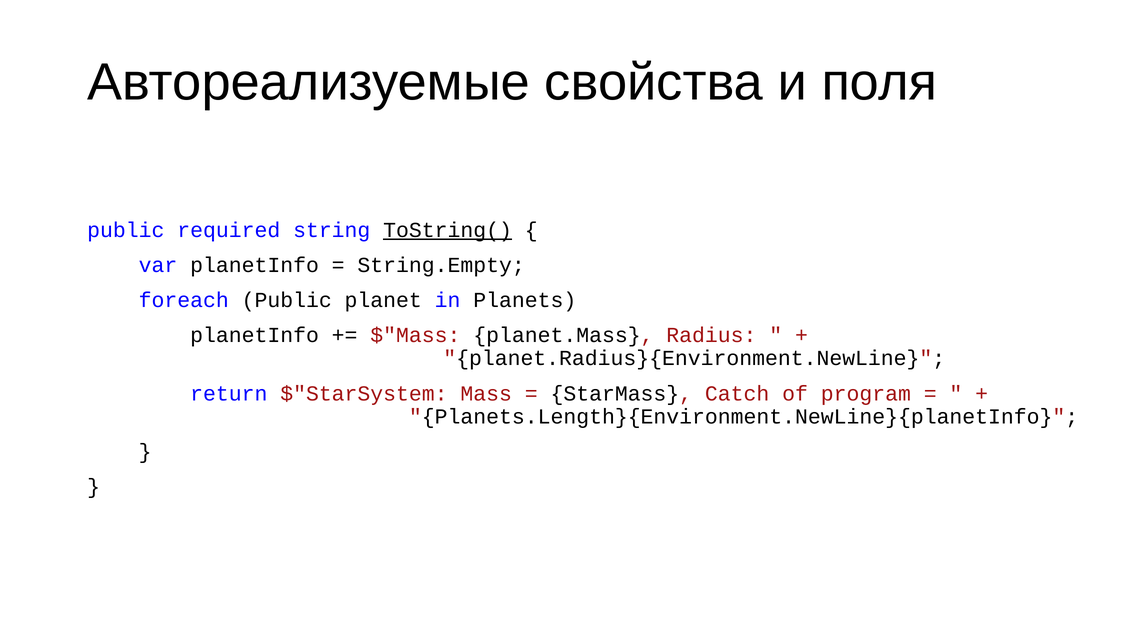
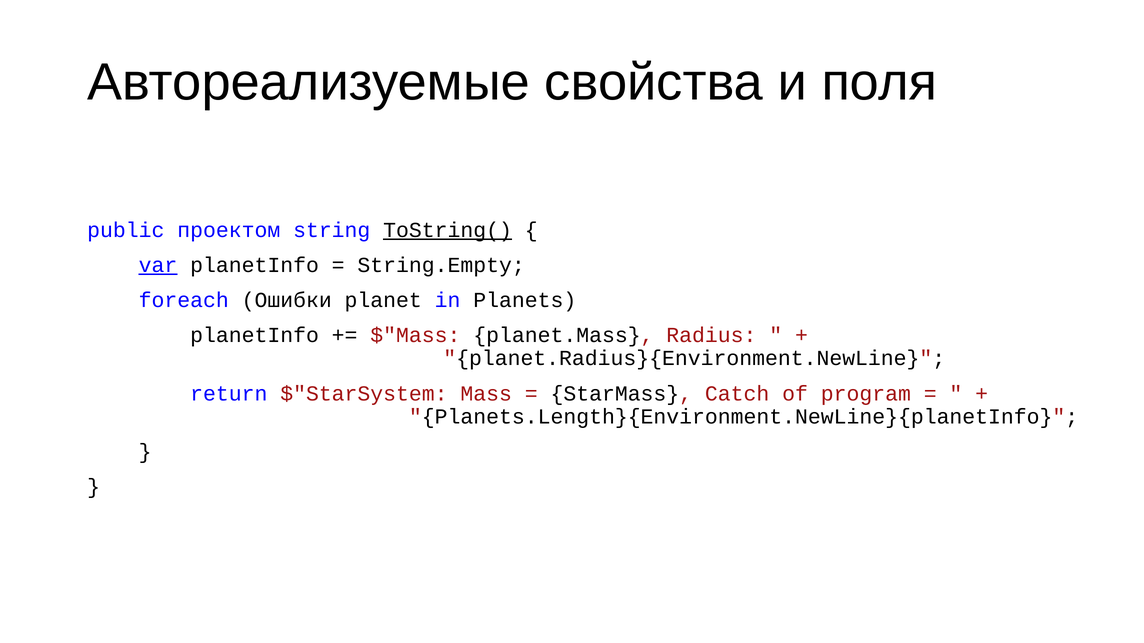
required: required -> проектом
var underline: none -> present
foreach Public: Public -> Ошибки
